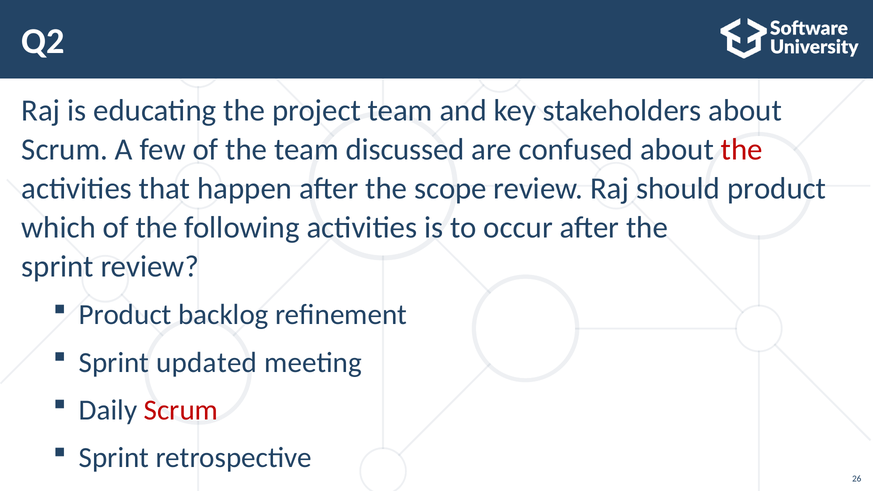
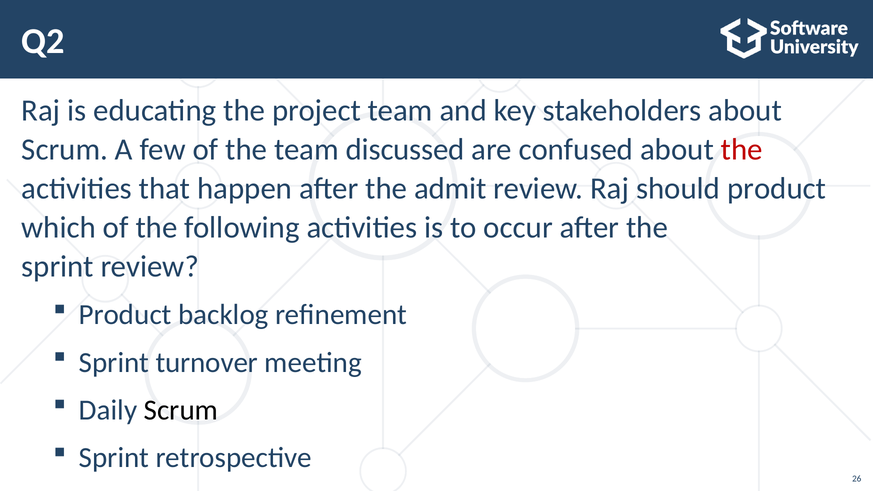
scope: scope -> admit
updated: updated -> turnover
Scrum at (181, 410) colour: red -> black
